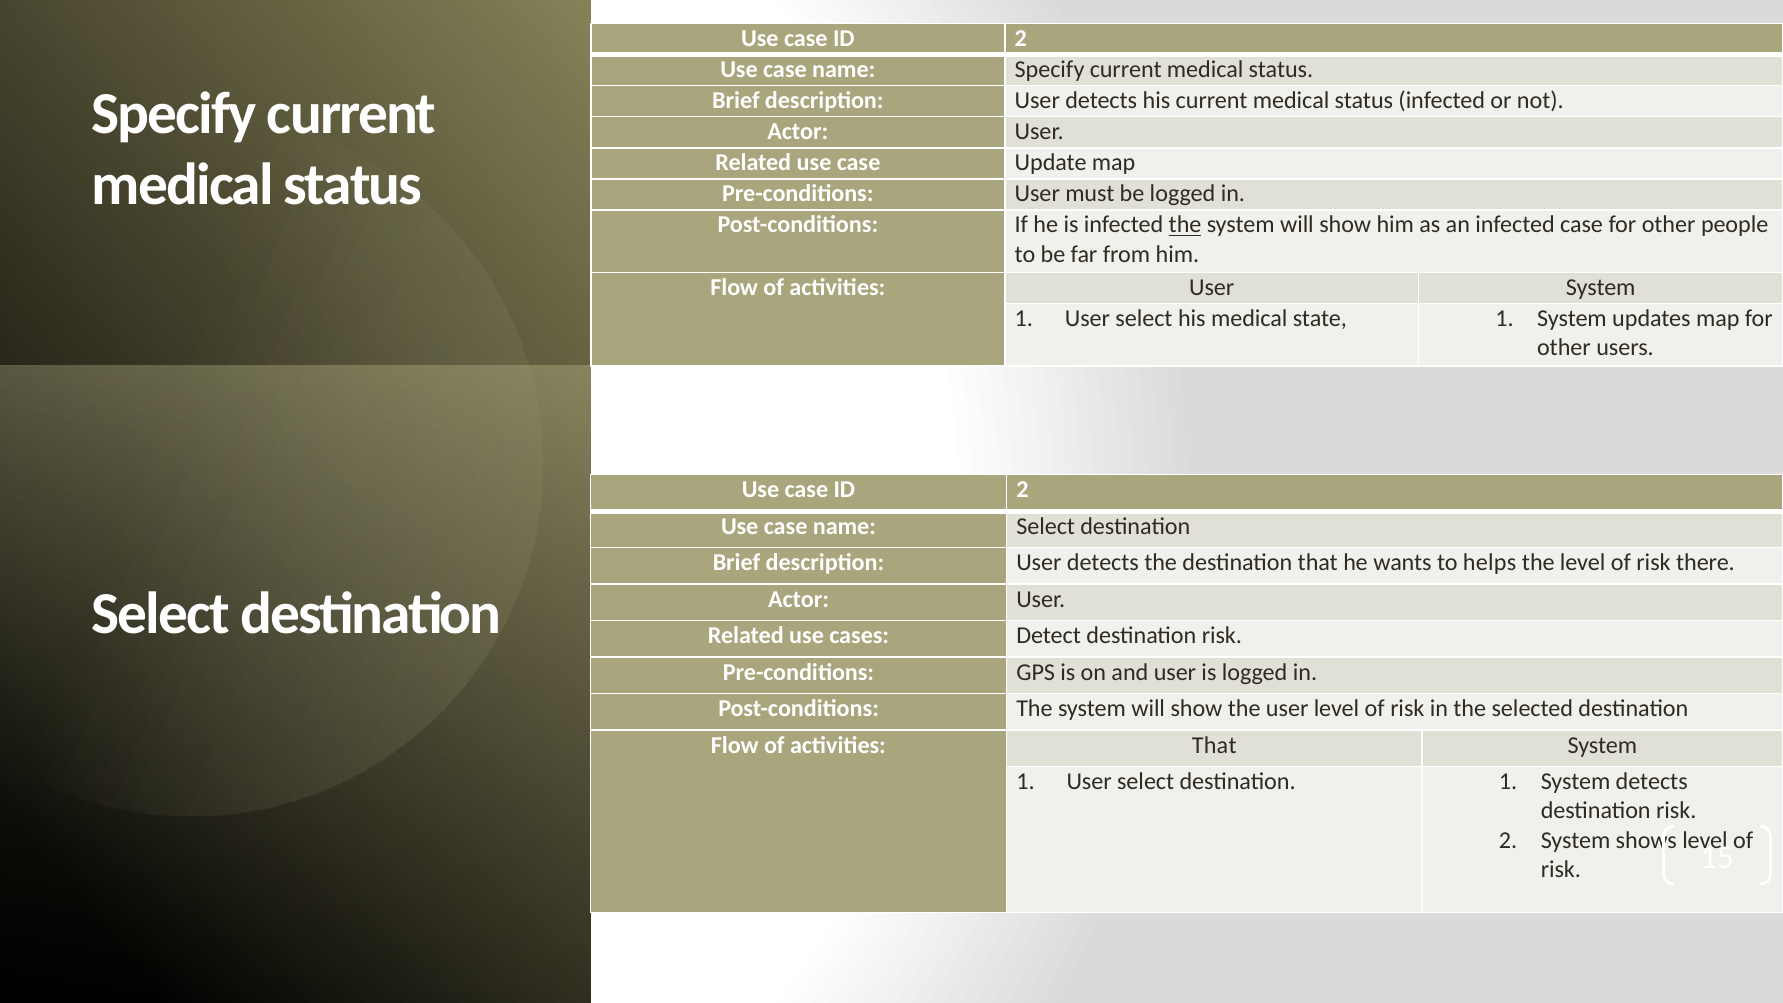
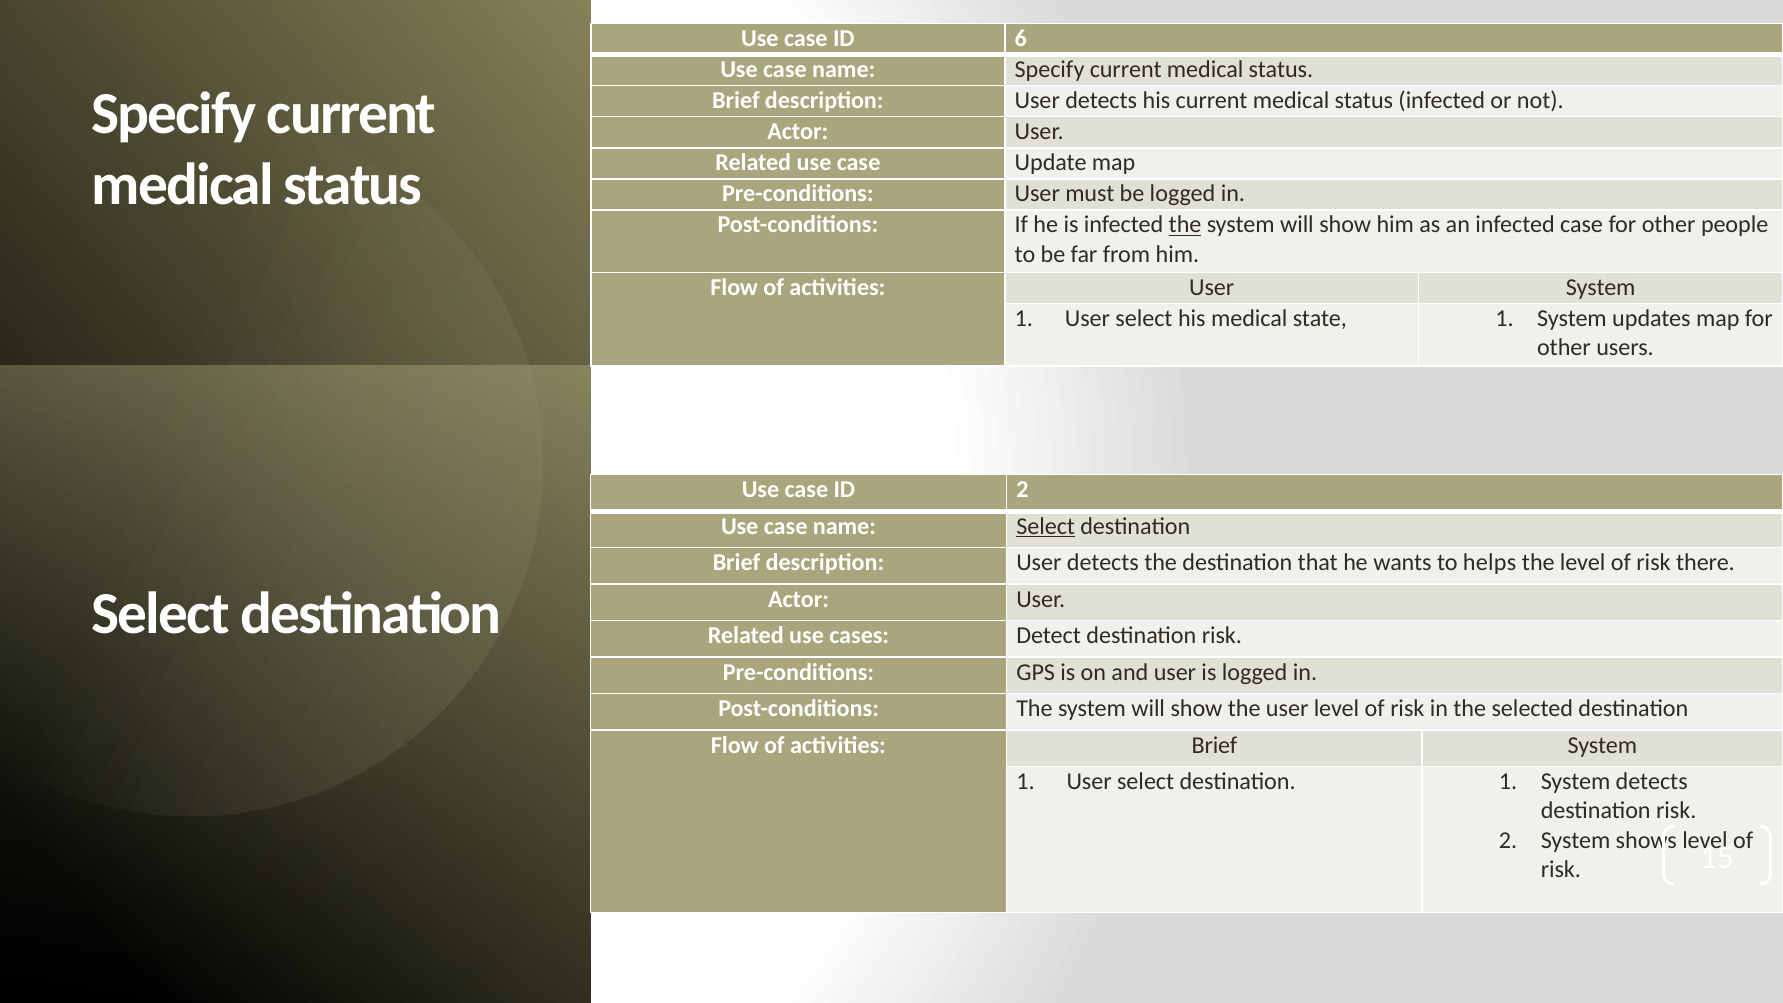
2 at (1021, 38): 2 -> 6
Select at (1046, 526) underline: none -> present
activities That: That -> Brief
